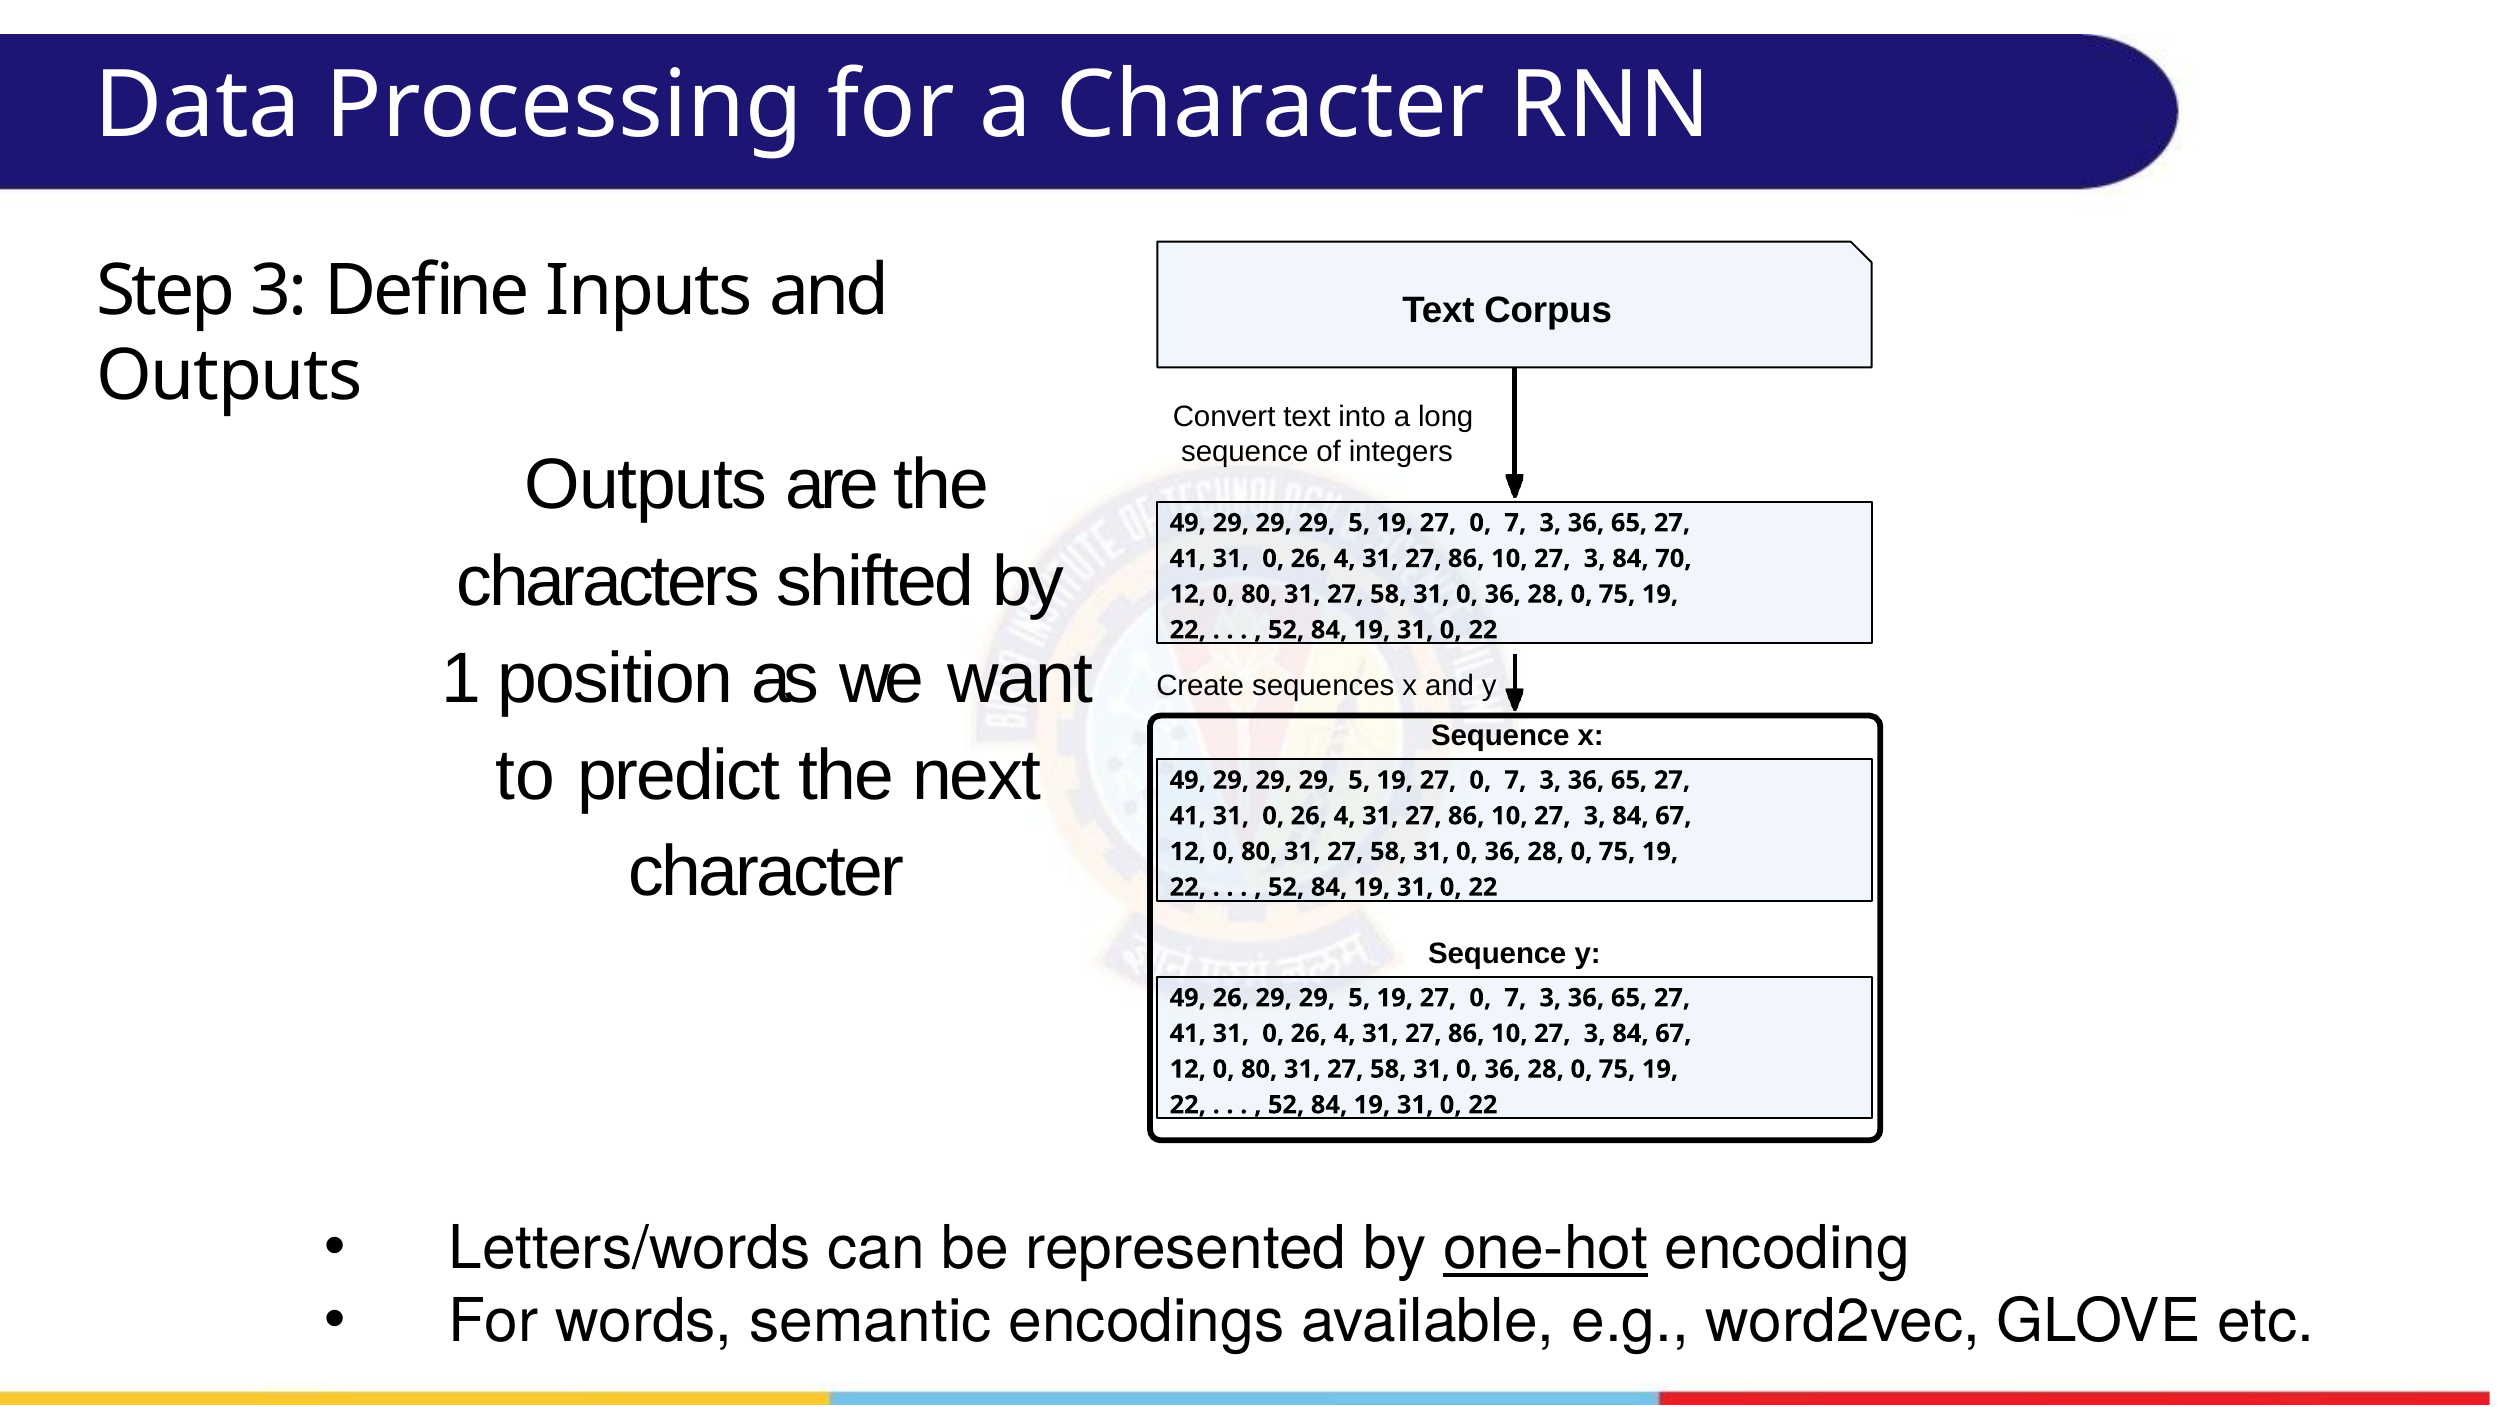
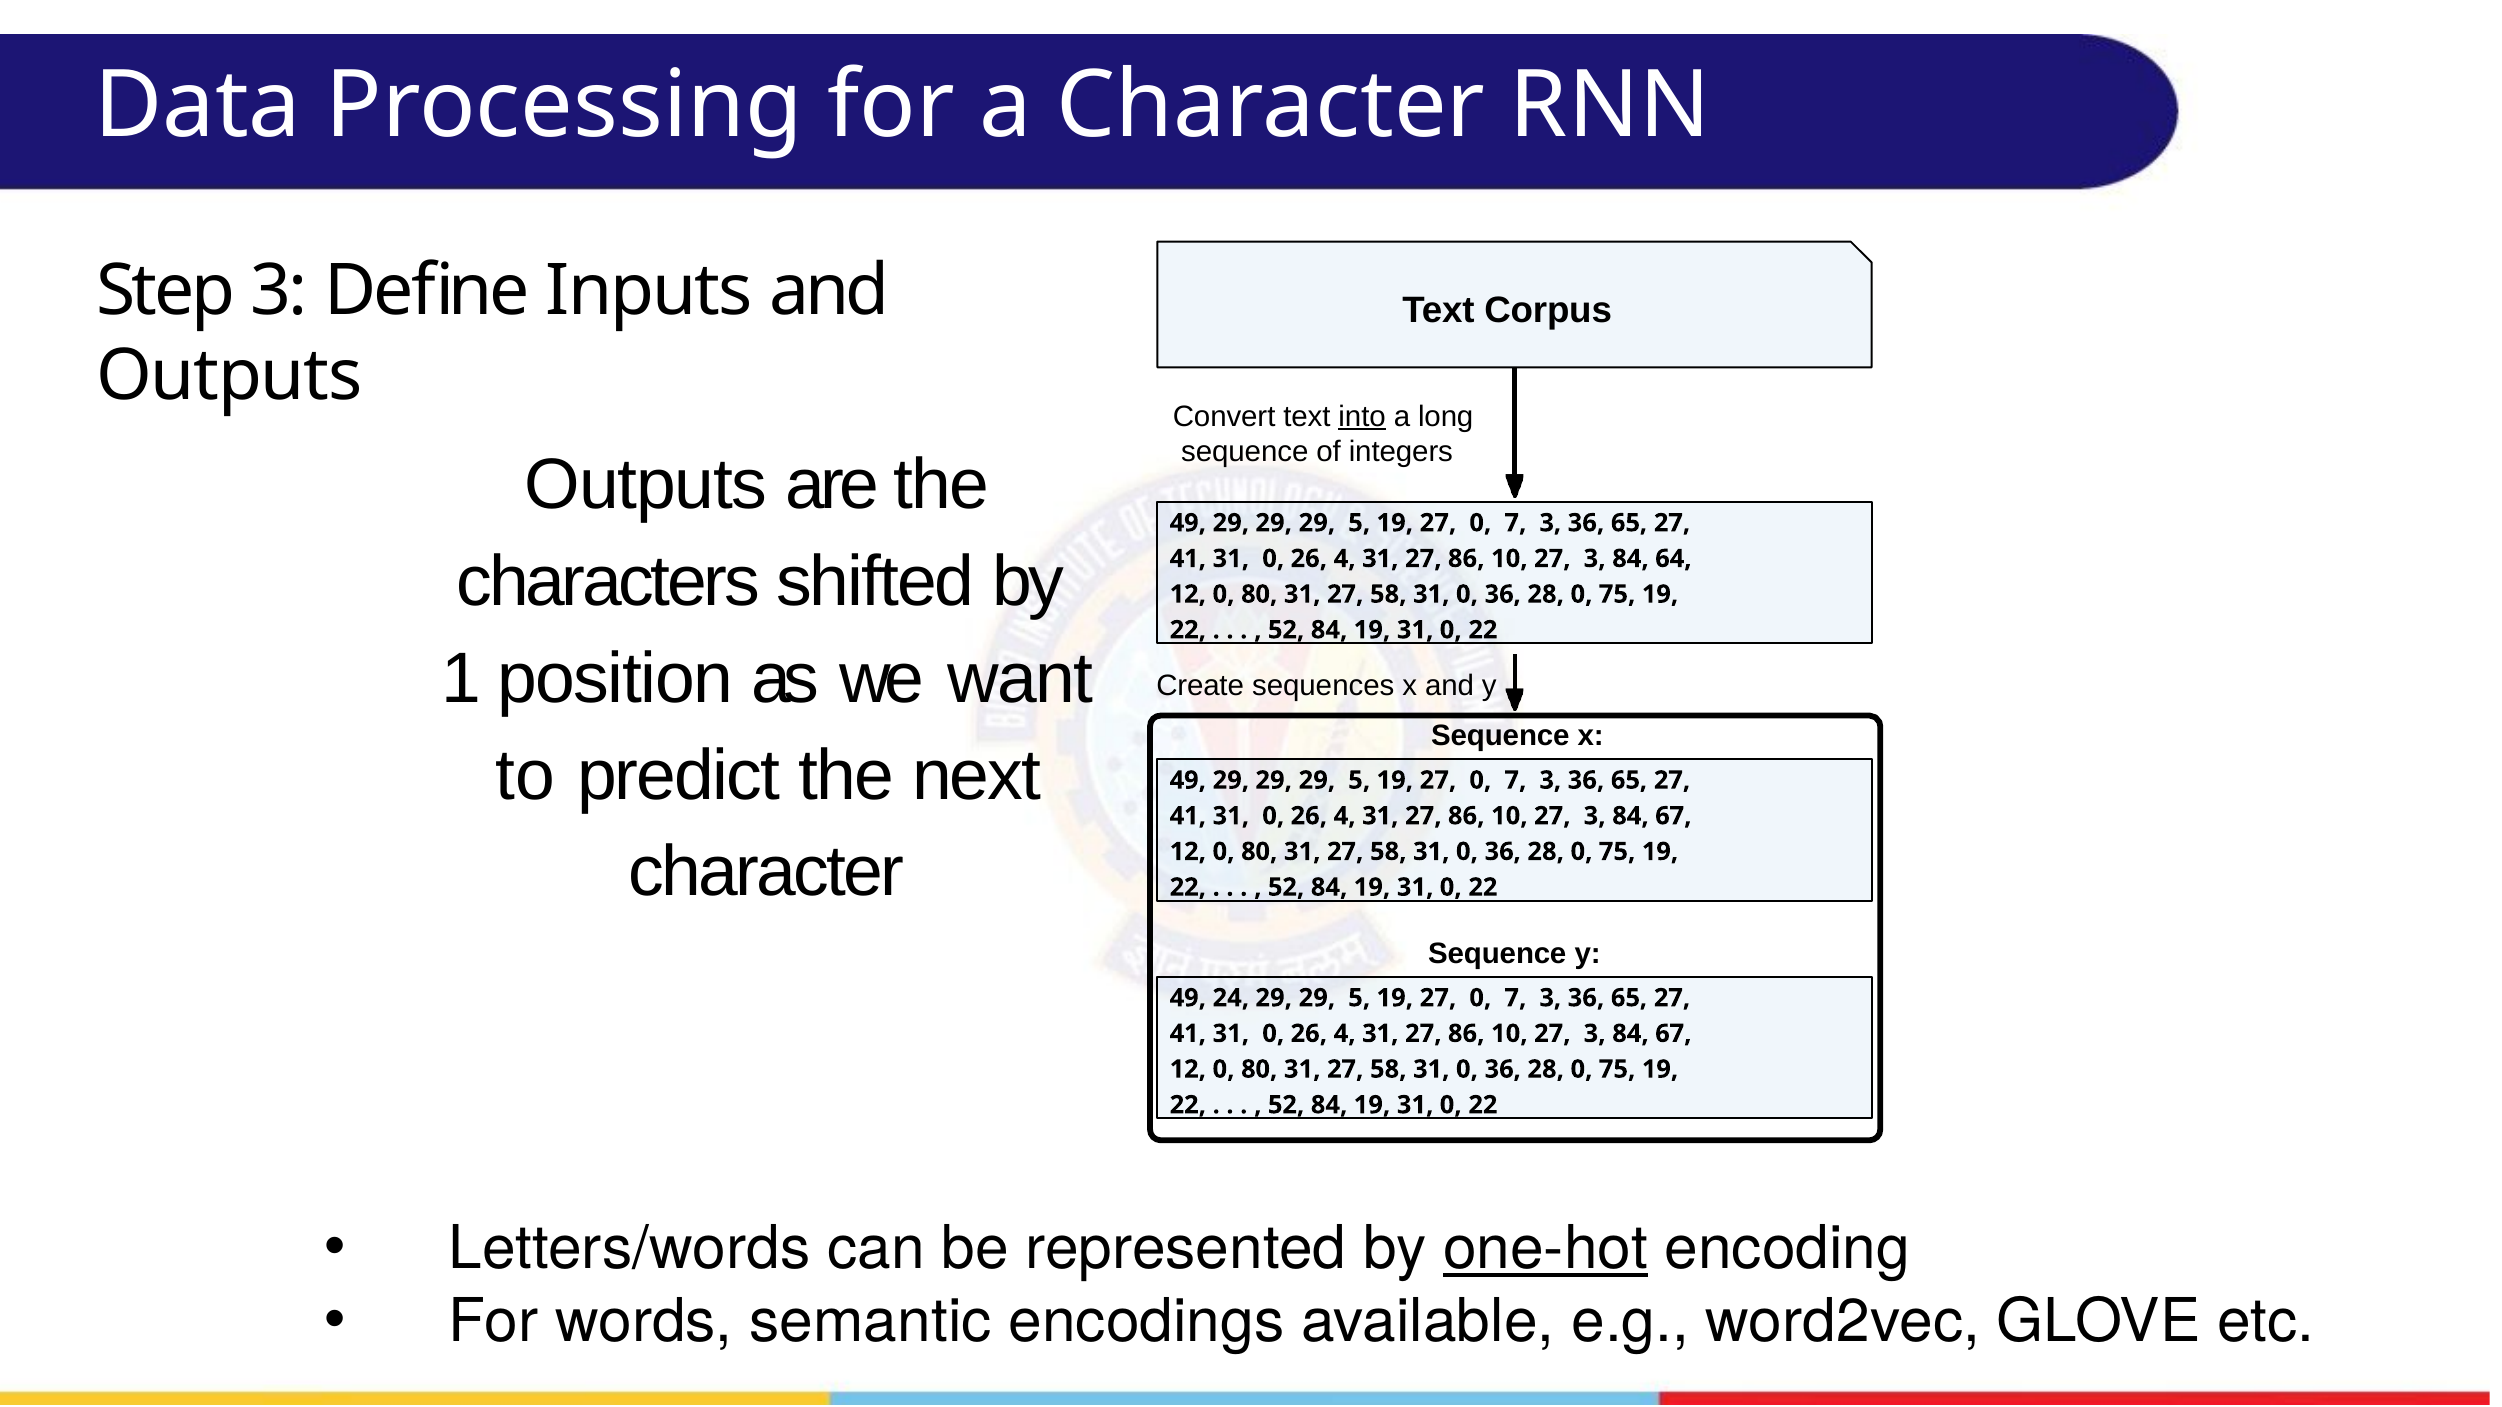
into underline: none -> present
70: 70 -> 64
49 26: 26 -> 24
